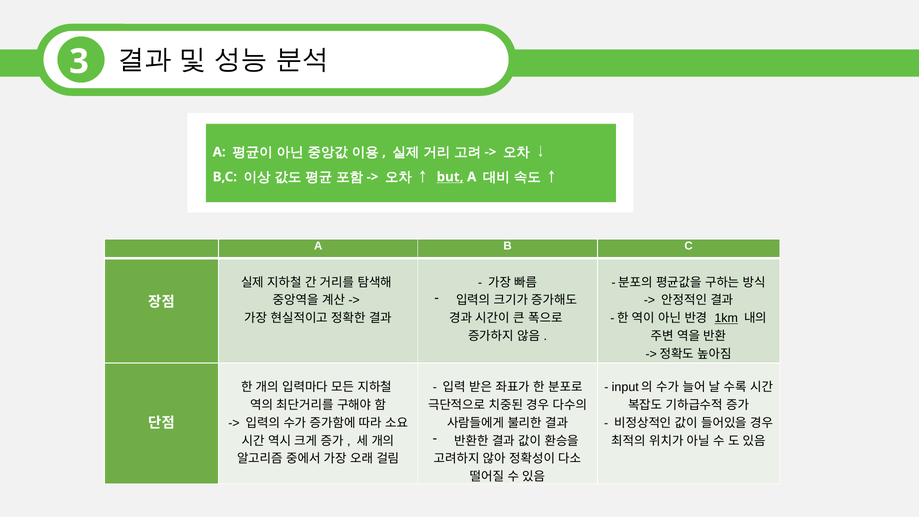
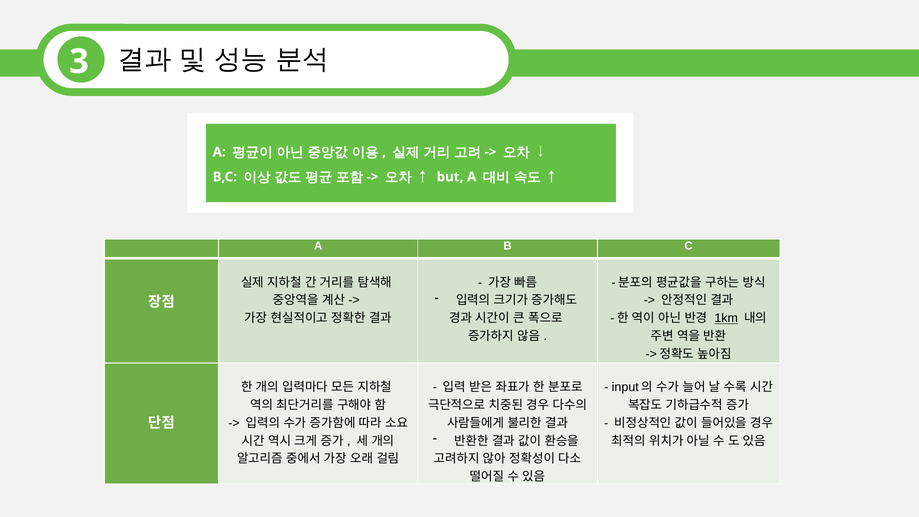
but underline: present -> none
